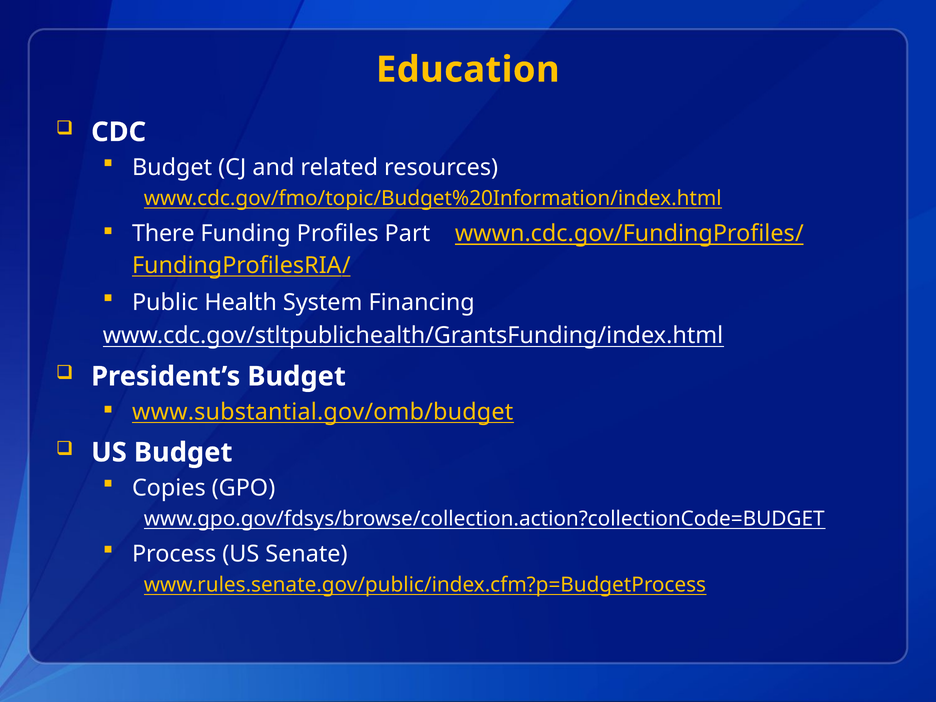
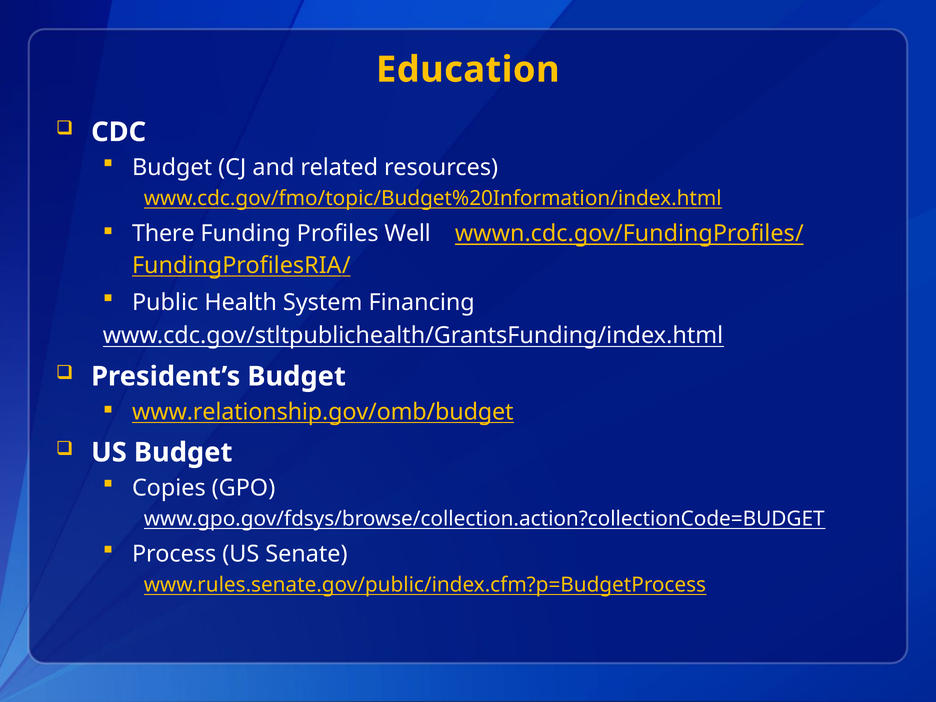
Part: Part -> Well
www.substantial.gov/omb/budget: www.substantial.gov/omb/budget -> www.relationship.gov/omb/budget
